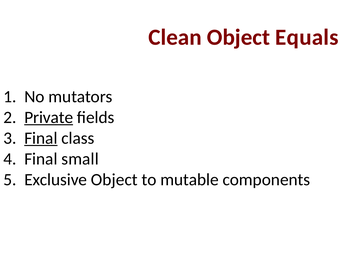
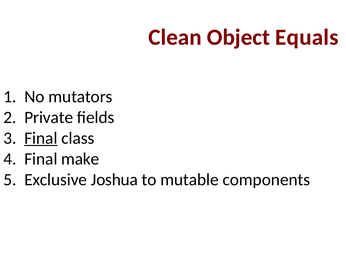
Private underline: present -> none
small: small -> make
Exclusive Object: Object -> Joshua
